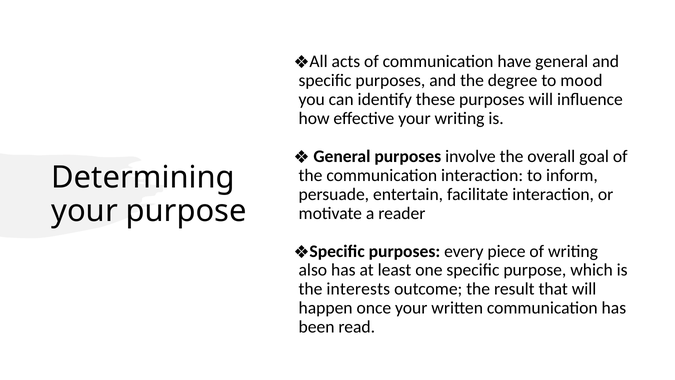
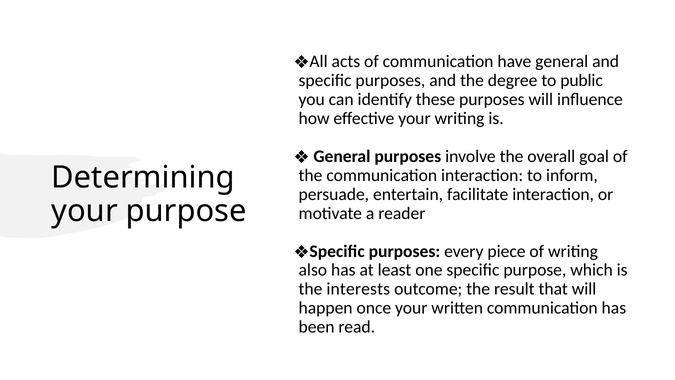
mood: mood -> public
